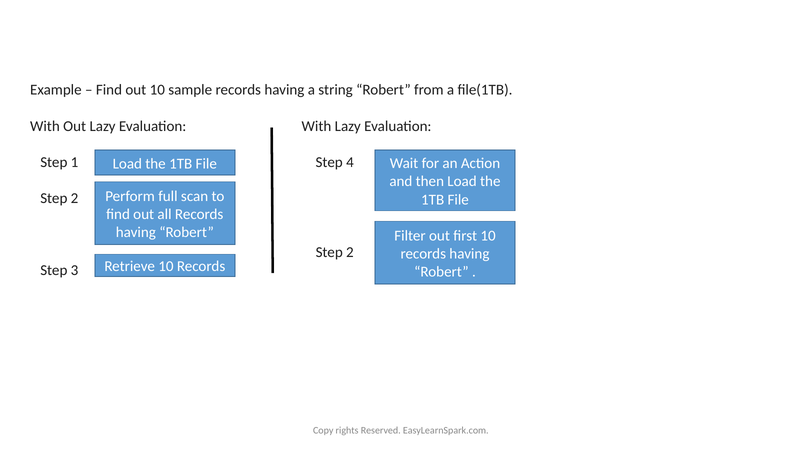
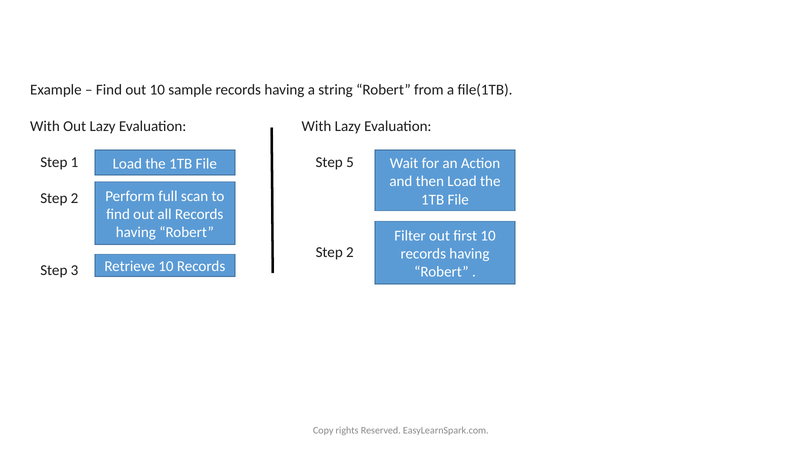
4: 4 -> 5
